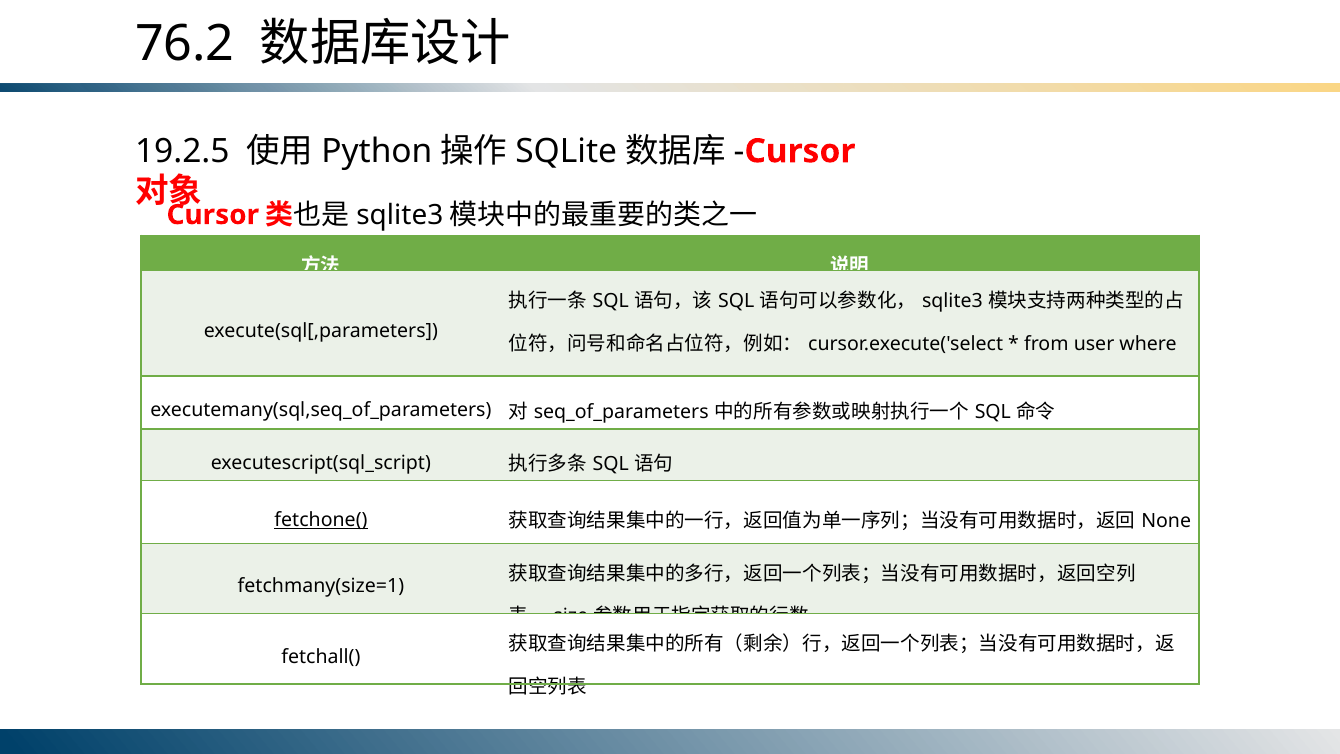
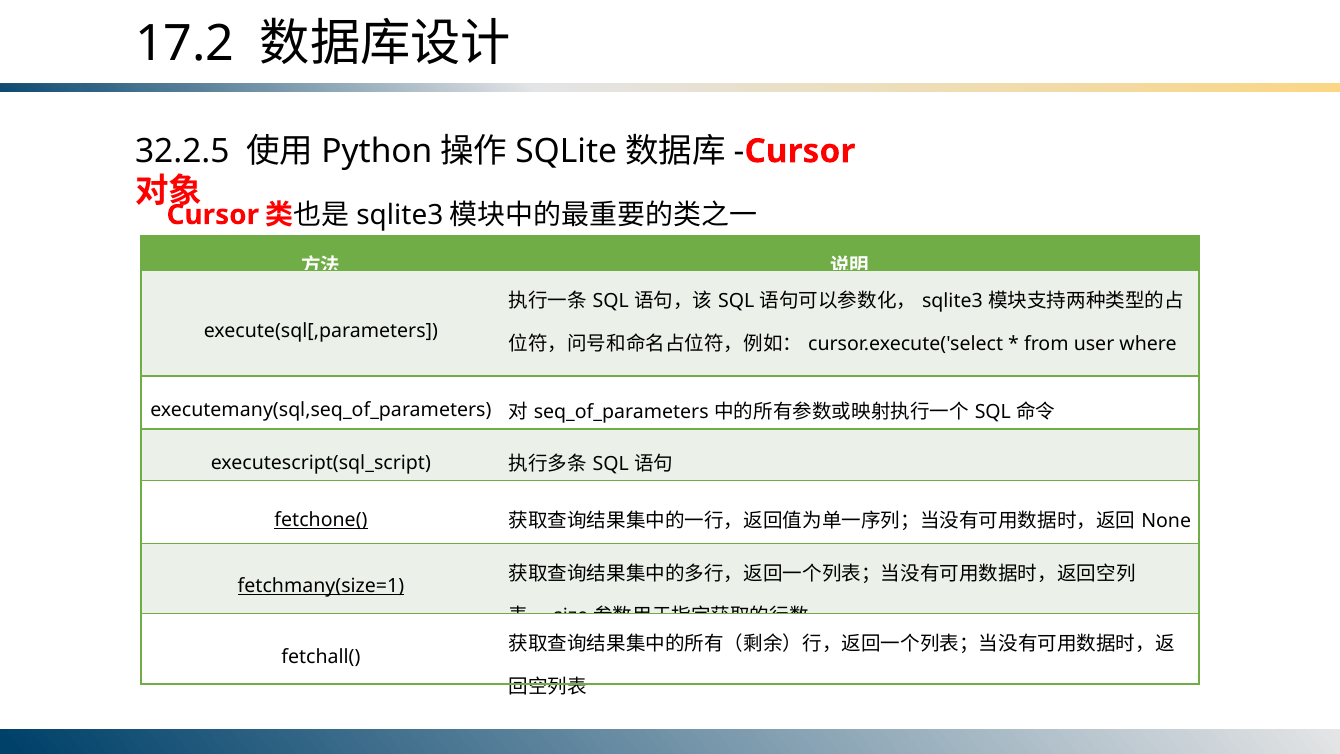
76.2: 76.2 -> 17.2
19.2.5: 19.2.5 -> 32.2.5
fetchmany(size=1 underline: none -> present
